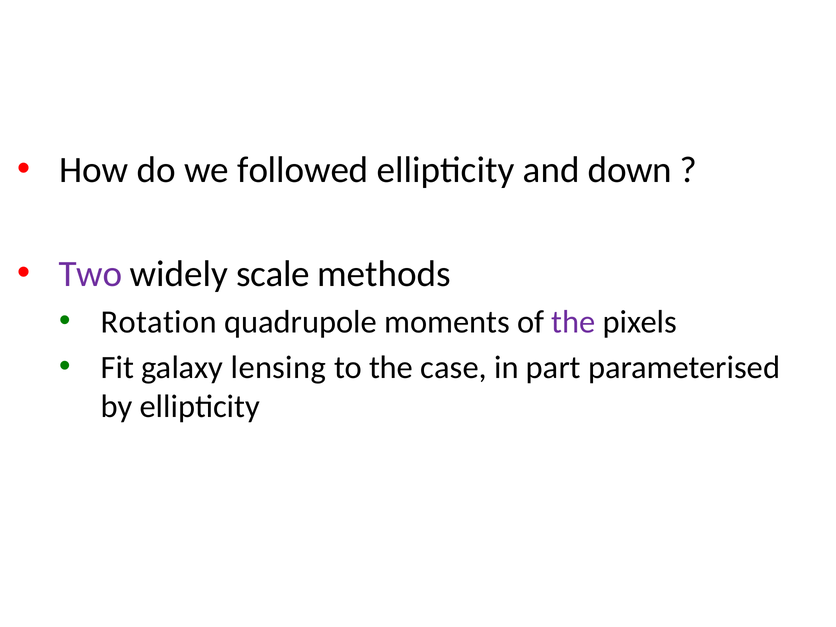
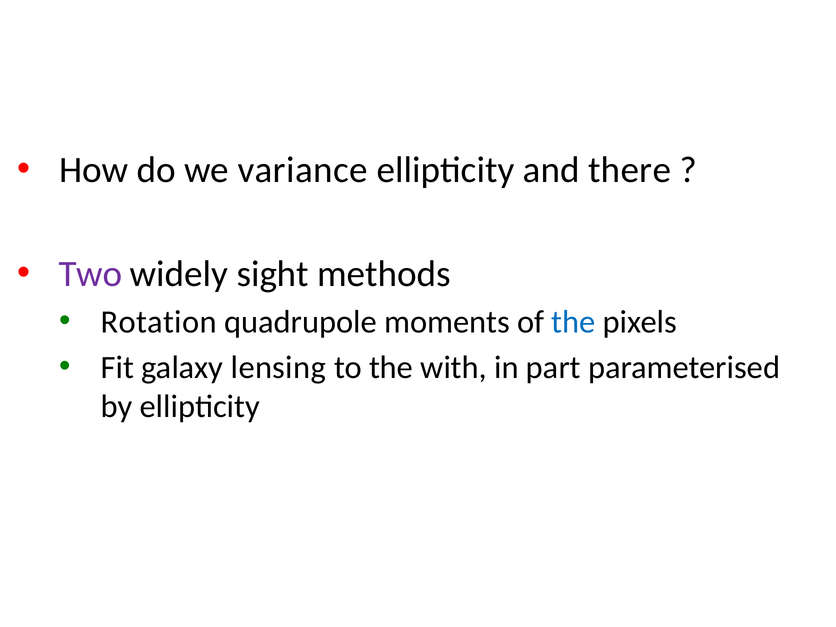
followed: followed -> variance
down: down -> there
scale: scale -> sight
the at (573, 322) colour: purple -> blue
case: case -> with
